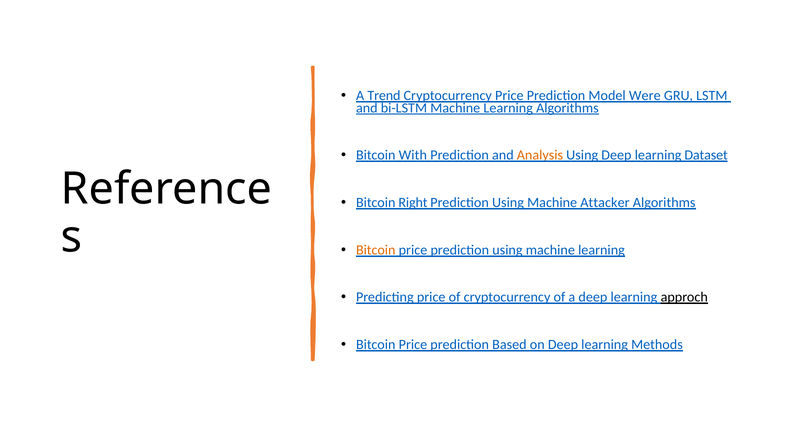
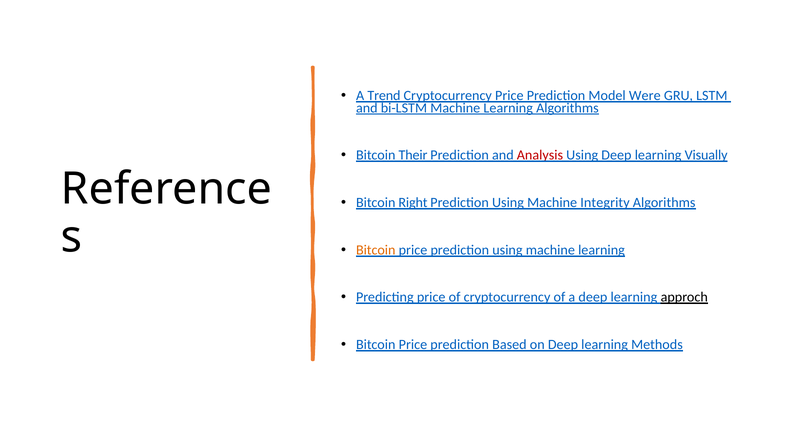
With: With -> Their
Analysis colour: orange -> red
Dataset: Dataset -> Visually
Attacker: Attacker -> Integrity
